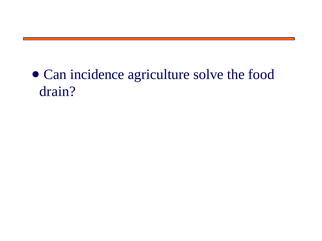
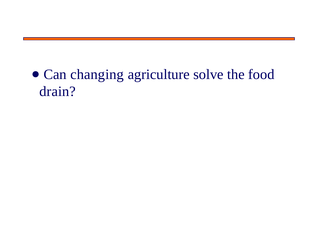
incidence: incidence -> changing
